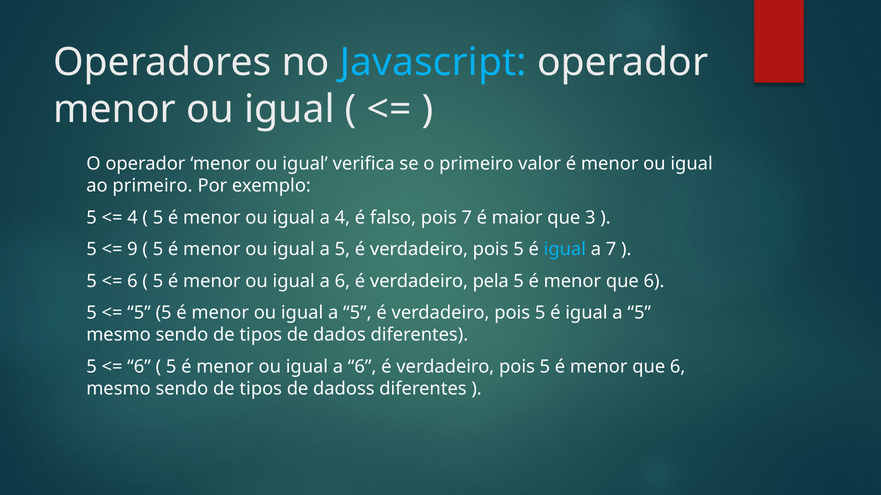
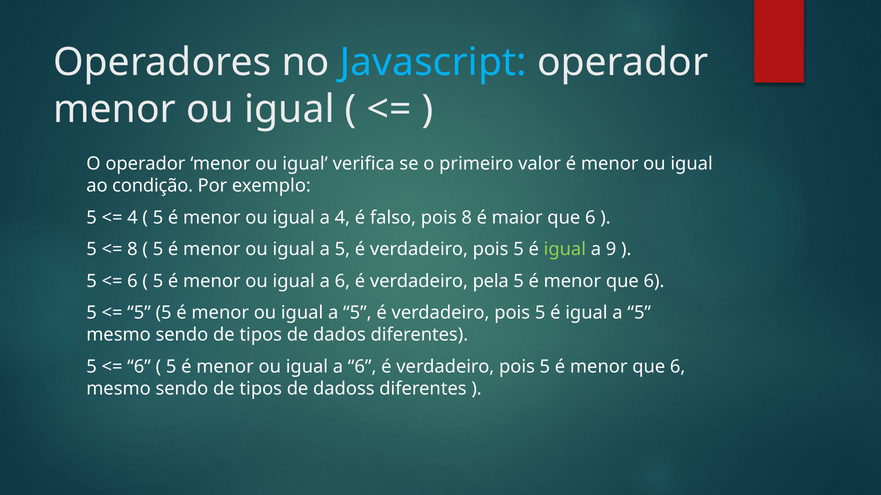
ao primeiro: primeiro -> condição
pois 7: 7 -> 8
maior que 3: 3 -> 6
9 at (132, 250): 9 -> 8
igual at (565, 250) colour: light blue -> light green
a 7: 7 -> 9
